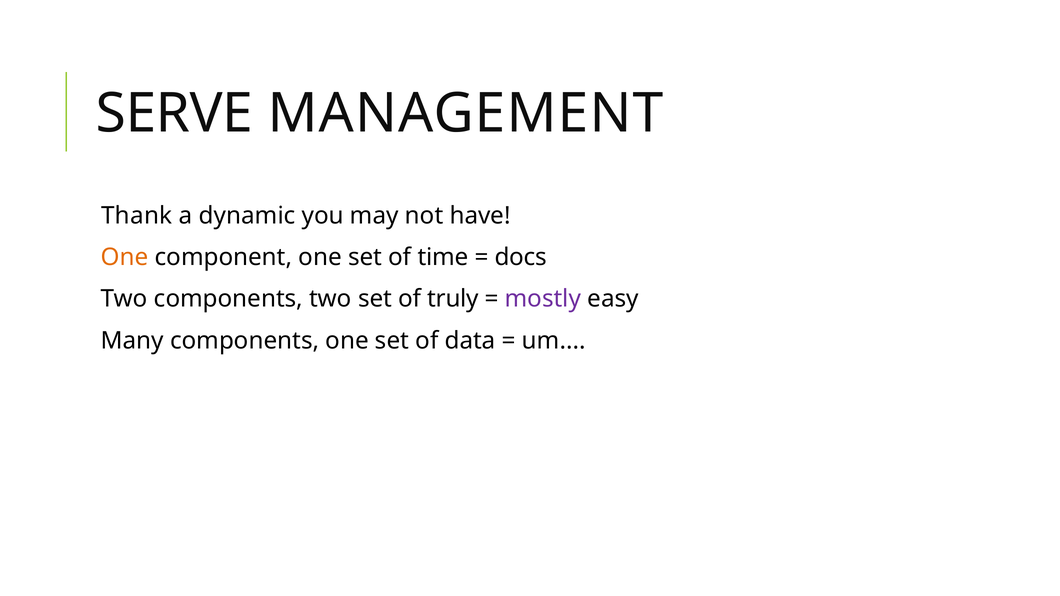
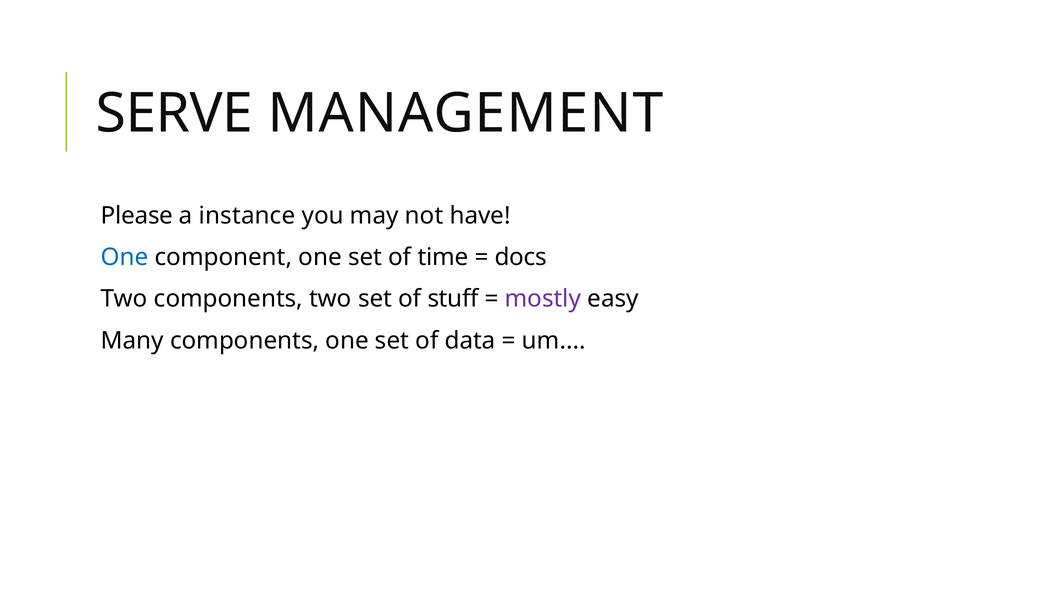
Thank: Thank -> Please
dynamic: dynamic -> instance
One at (125, 257) colour: orange -> blue
truly: truly -> stuff
